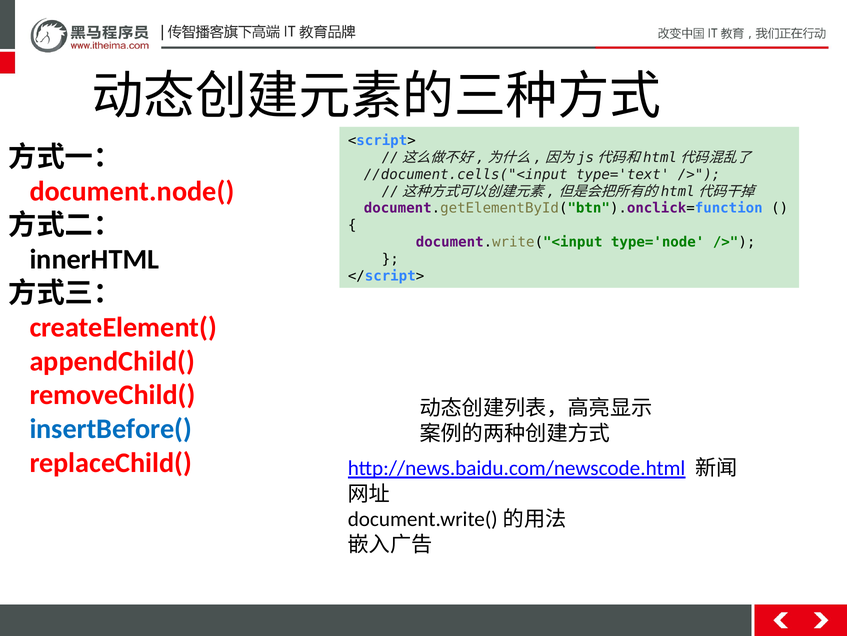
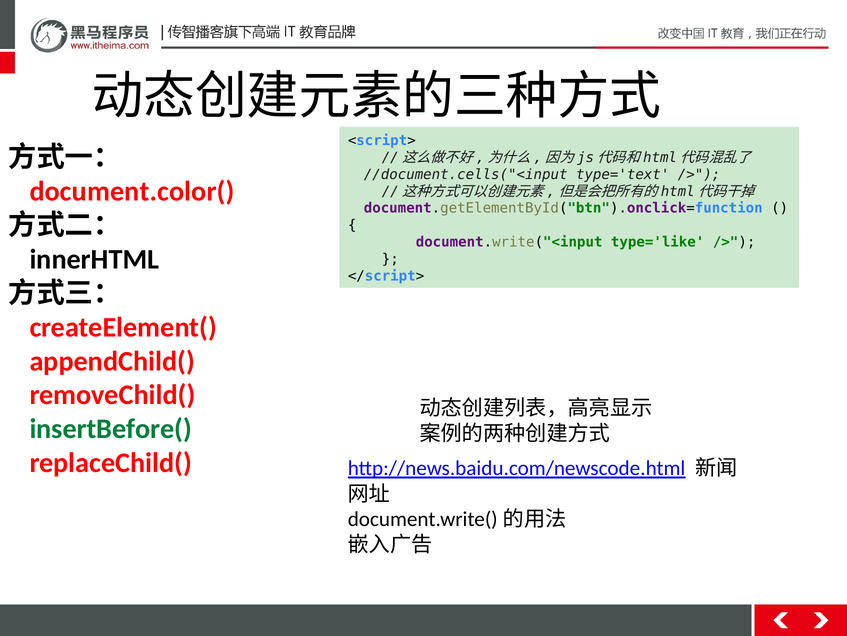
document.node(: document.node( -> document.color(
type='node: type='node -> type='like
insertBefore( colour: blue -> green
